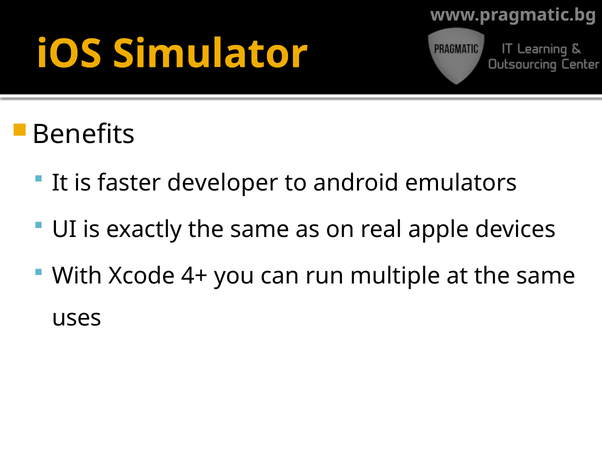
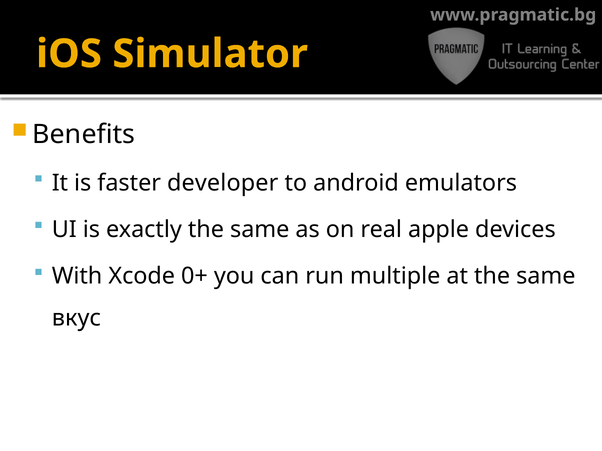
4+: 4+ -> 0+
uses: uses -> вкус
